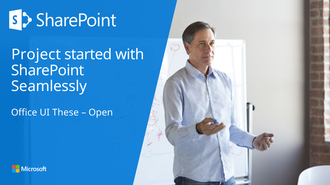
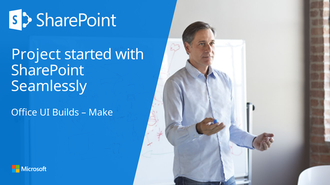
These: These -> Builds
Open: Open -> Make
